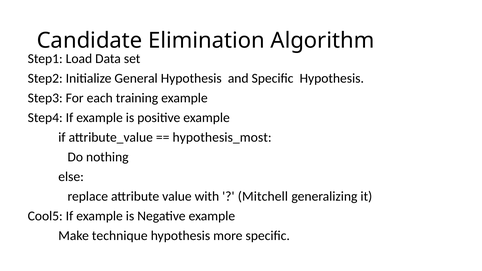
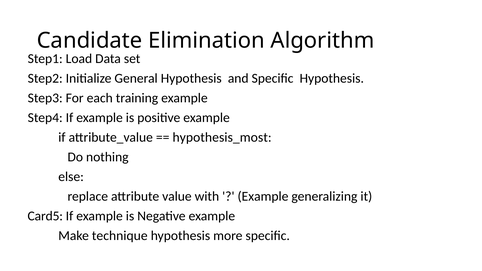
Mitchell at (263, 197): Mitchell -> Example
Cool5: Cool5 -> Card5
